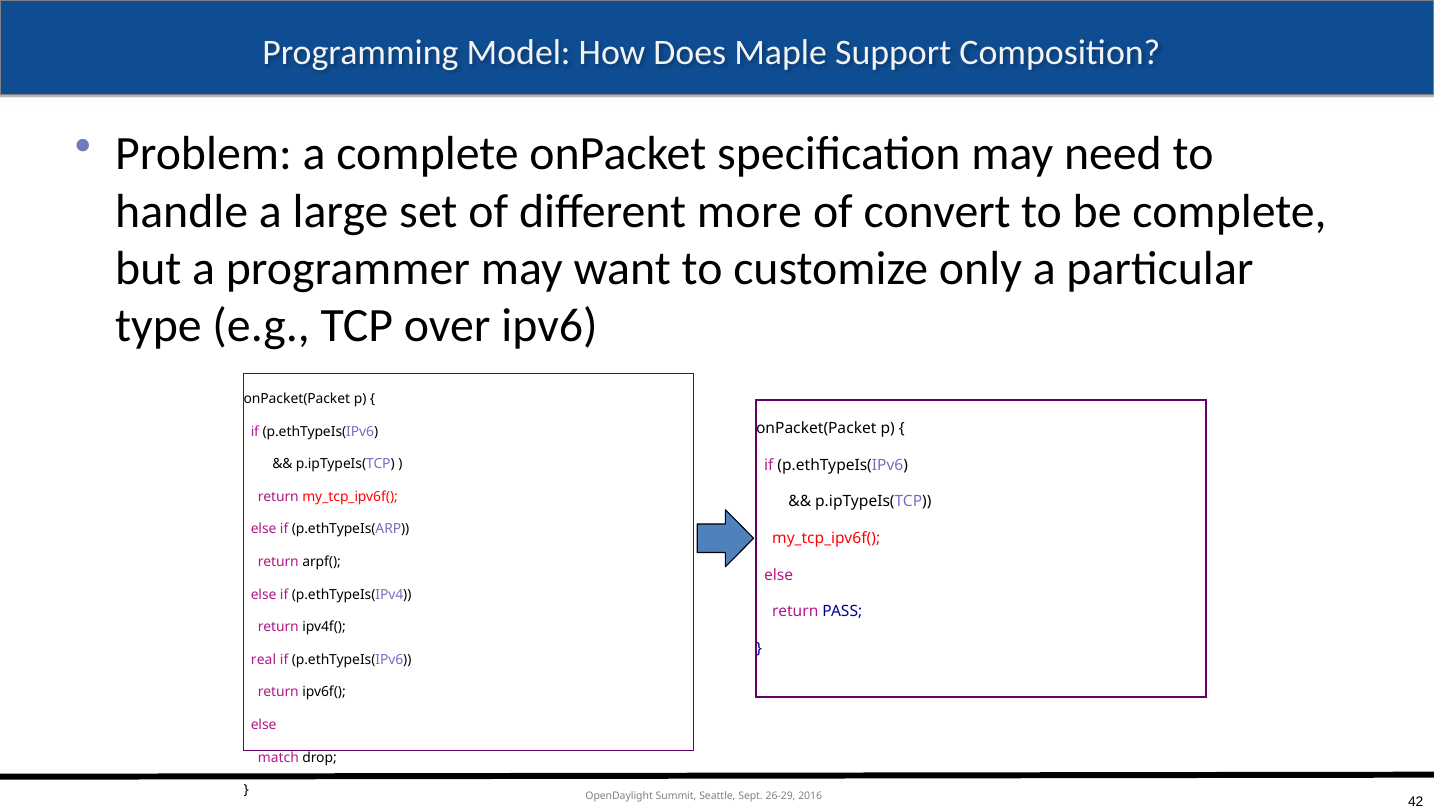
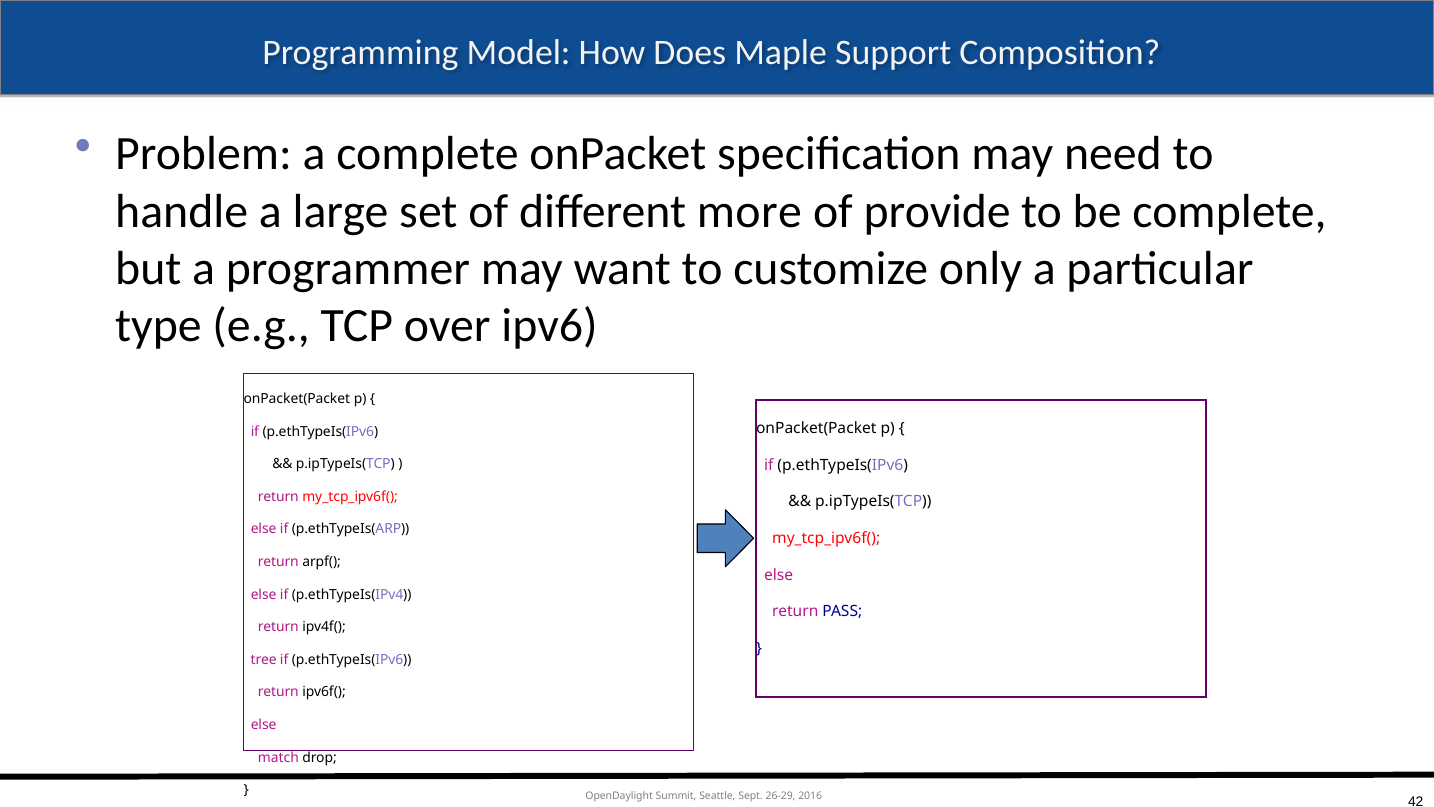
convert: convert -> provide
real: real -> tree
